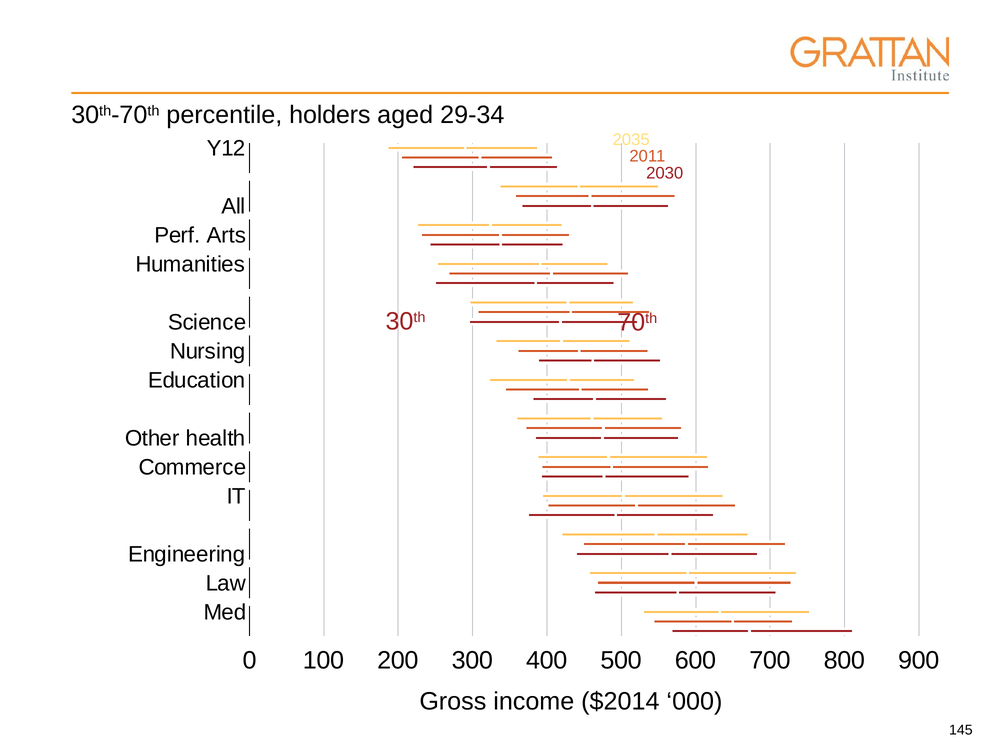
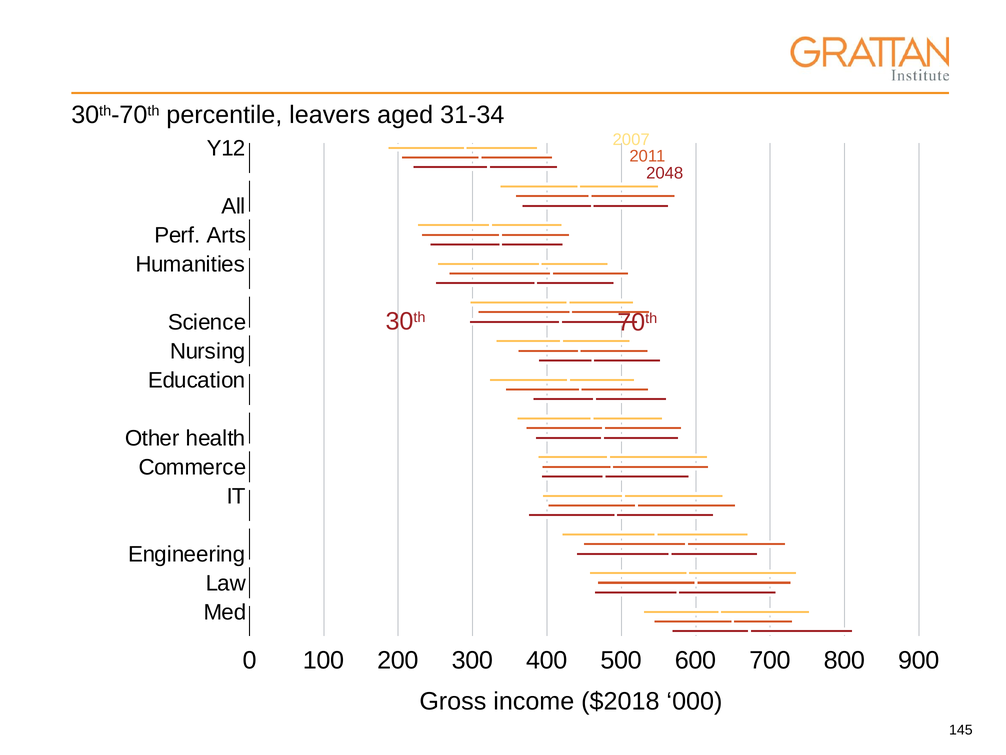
holders: holders -> leavers
29-34: 29-34 -> 31-34
2035: 2035 -> 2007
2030: 2030 -> 2048
$2014: $2014 -> $2018
